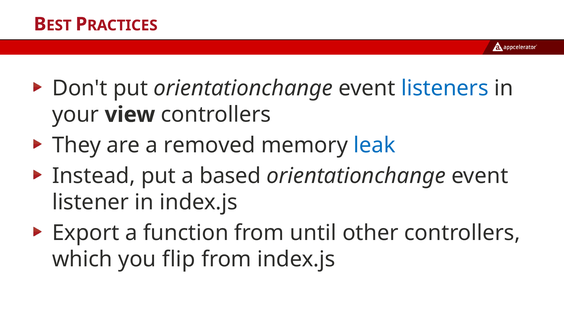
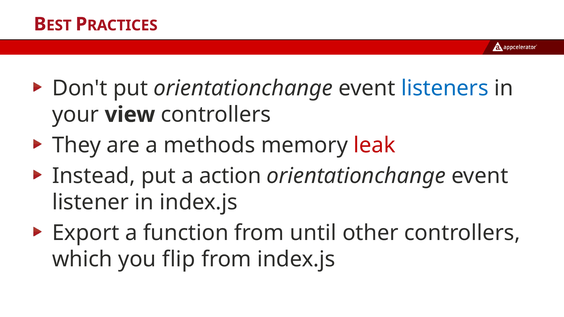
removed: removed -> methods
leak colour: blue -> red
based: based -> action
